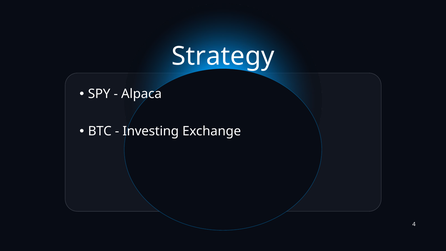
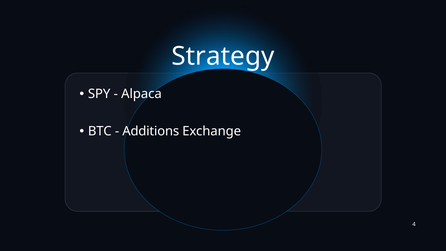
Investing: Investing -> Additions
